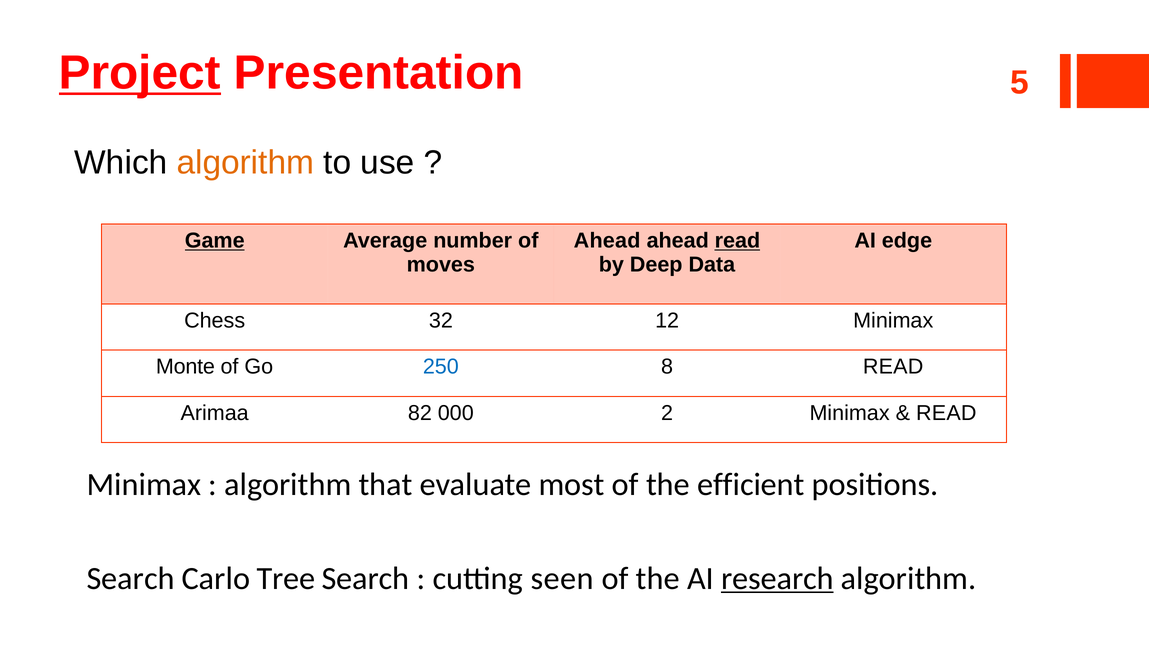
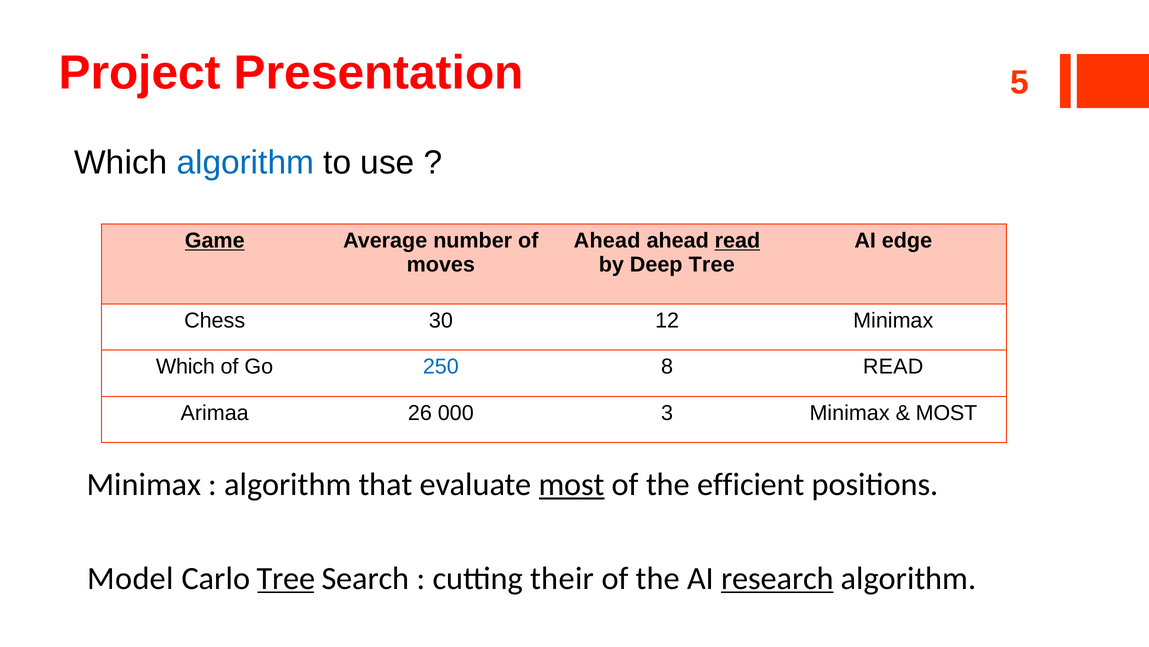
Project underline: present -> none
algorithm at (245, 163) colour: orange -> blue
Deep Data: Data -> Tree
32: 32 -> 30
Monte at (185, 366): Monte -> Which
82: 82 -> 26
2: 2 -> 3
READ at (946, 413): READ -> MOST
most at (572, 484) underline: none -> present
Search at (131, 578): Search -> Model
Tree at (286, 578) underline: none -> present
seen: seen -> their
